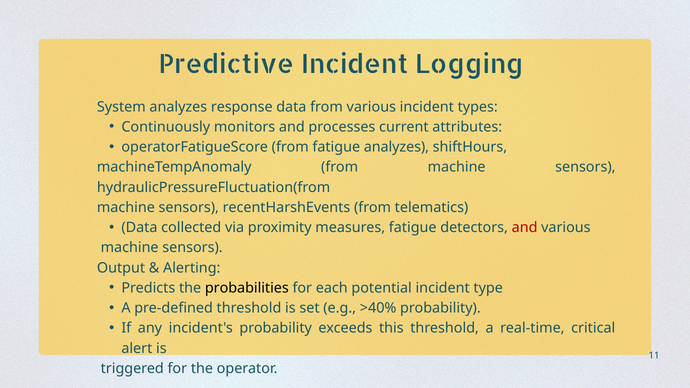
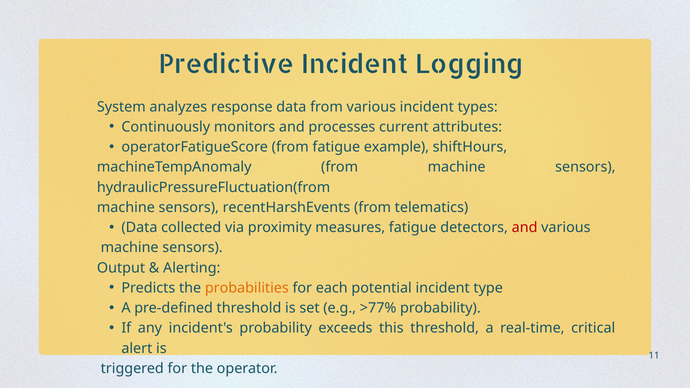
fatigue analyzes: analyzes -> example
probabilities colour: black -> orange
>40%: >40% -> >77%
